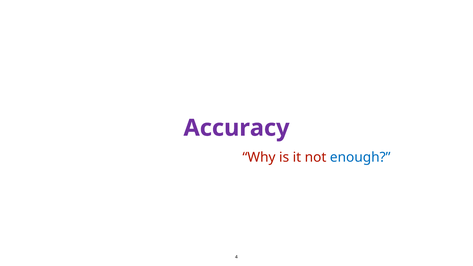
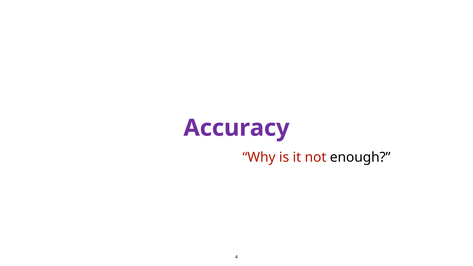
enough colour: blue -> black
